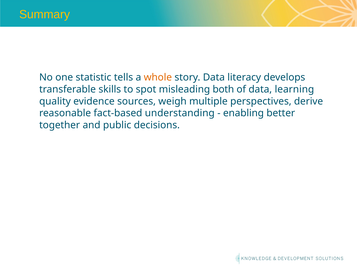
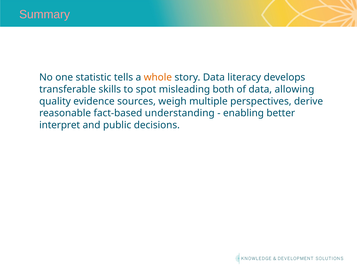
Summary colour: yellow -> pink
learning: learning -> allowing
together: together -> interpret
